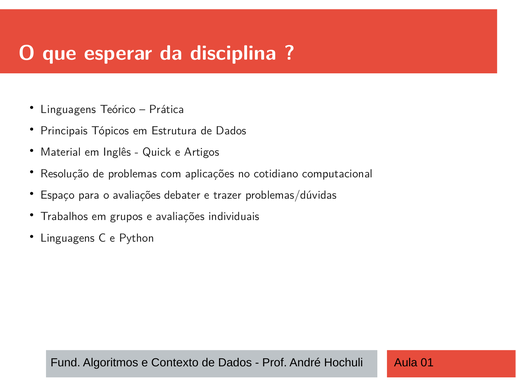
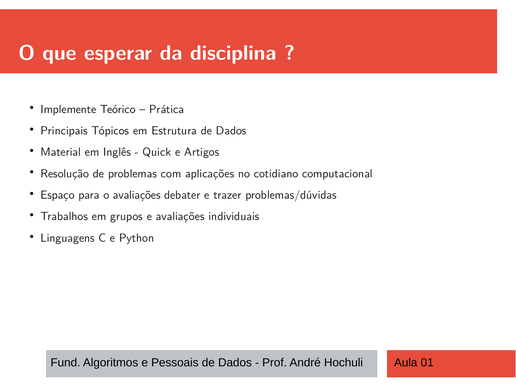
Linguagens at (68, 109): Linguagens -> Implemente
Contexto: Contexto -> Pessoais
